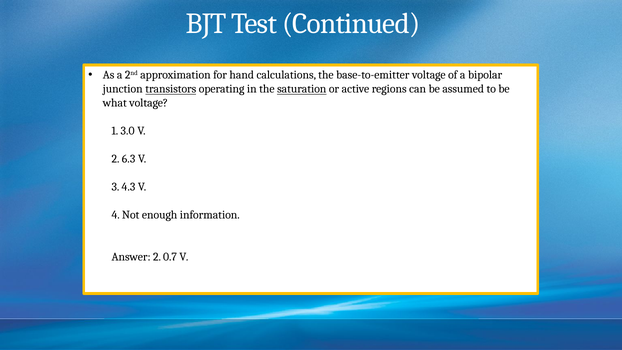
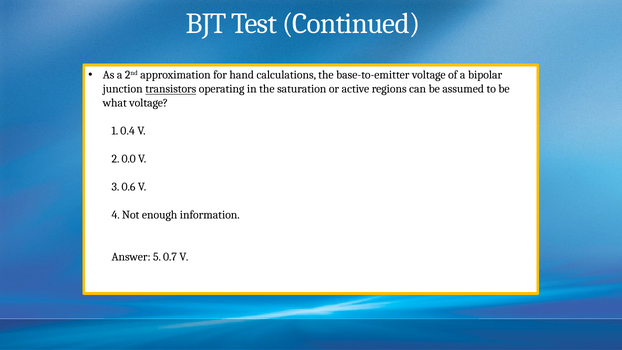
saturation underline: present -> none
3.0: 3.0 -> 0.4
6.3: 6.3 -> 0.0
4.3: 4.3 -> 0.6
Answer 2: 2 -> 5
